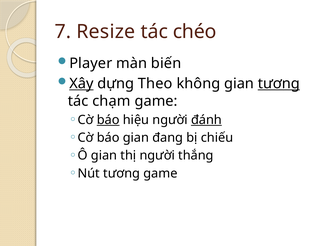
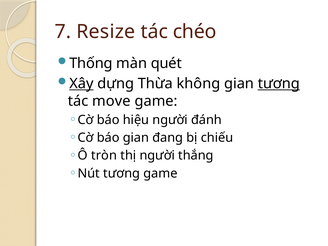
Player: Player -> Thống
biến: biến -> quét
Theo: Theo -> Thừa
chạm: chạm -> move
báo at (108, 120) underline: present -> none
đánh underline: present -> none
Ô gian: gian -> tròn
